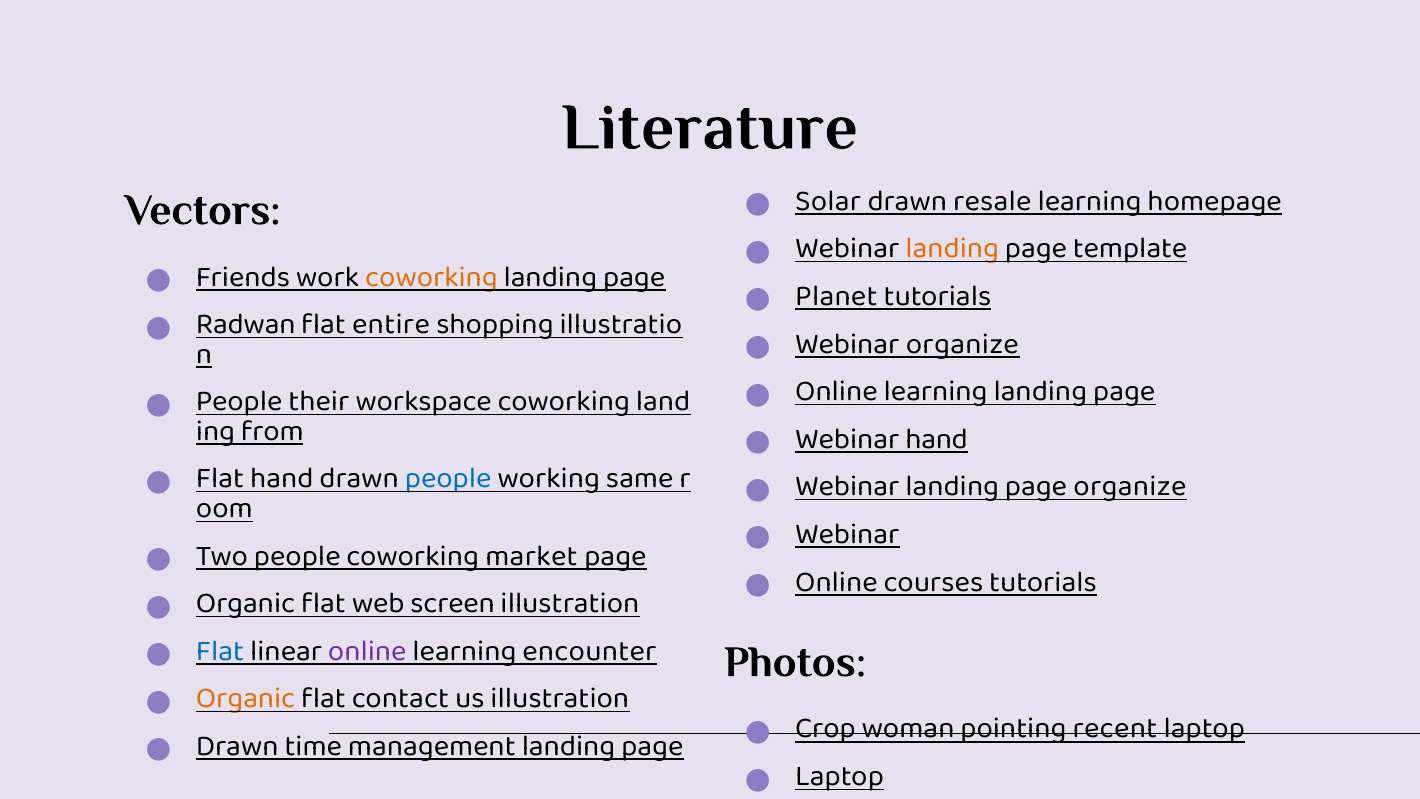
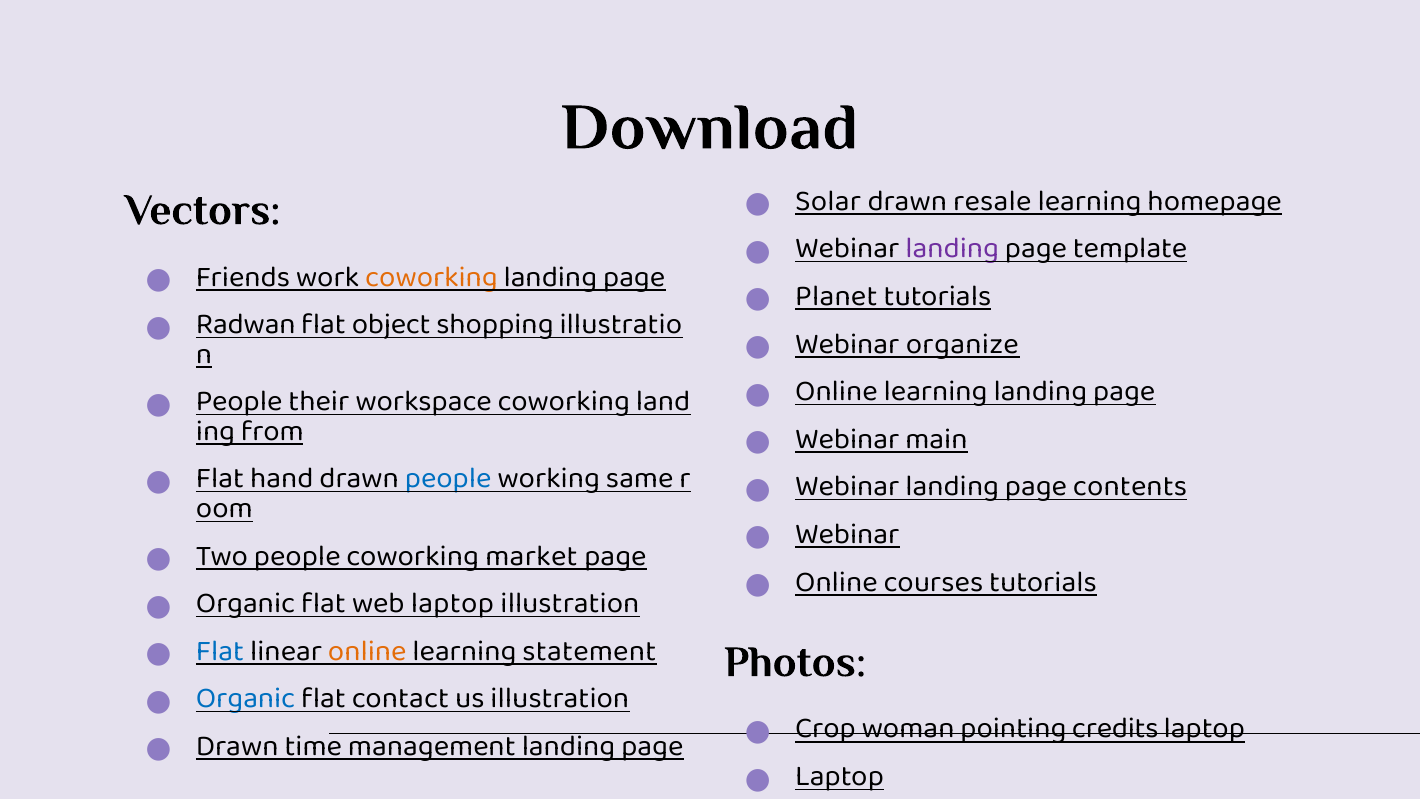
Literature: Literature -> Download
landing at (952, 248) colour: orange -> purple
entire: entire -> object
Webinar hand: hand -> main
page organize: organize -> contents
web screen: screen -> laptop
online at (367, 650) colour: purple -> orange
encounter: encounter -> statement
Organic at (246, 698) colour: orange -> blue
recent: recent -> credits
